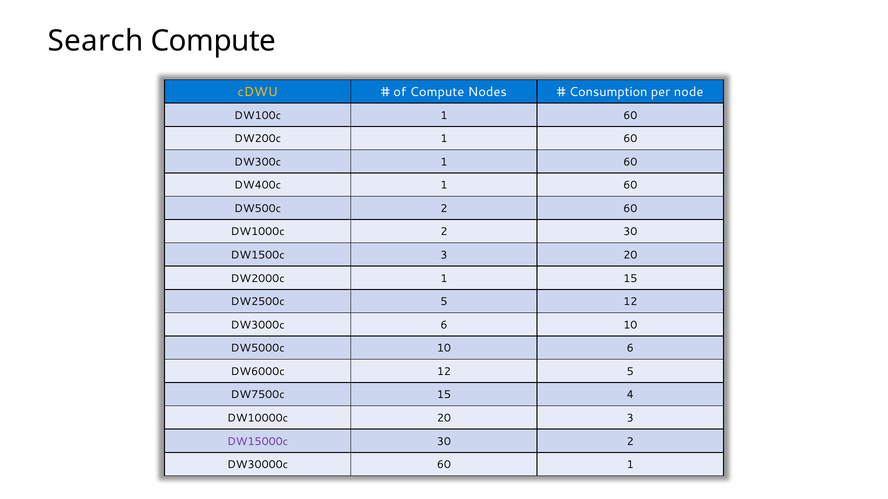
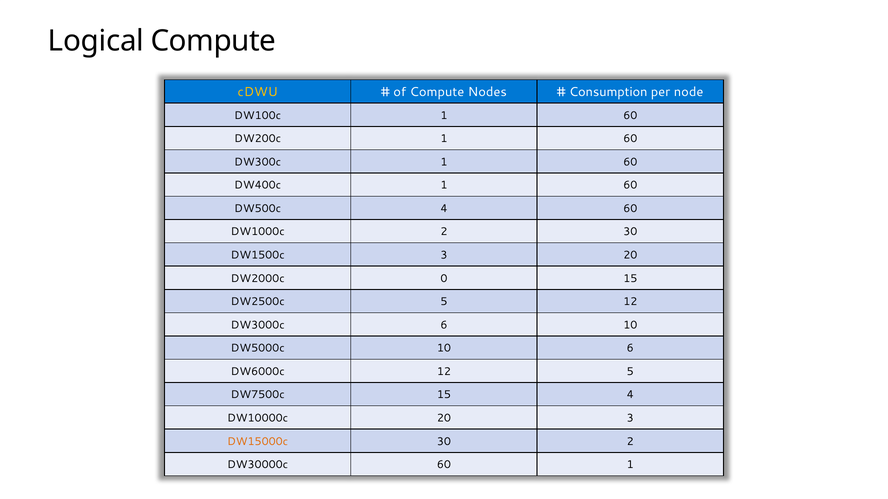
Search: Search -> Logical
DW500c 2: 2 -> 4
DW2000c 1: 1 -> 0
DW15000c colour: purple -> orange
